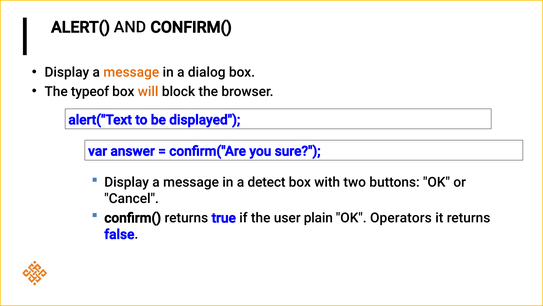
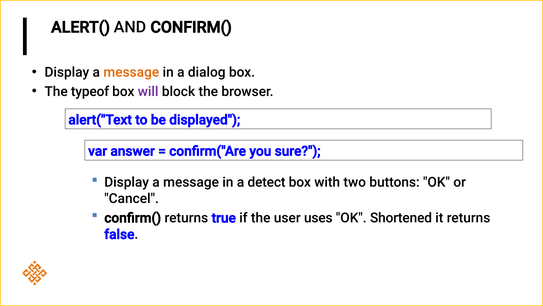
will colour: orange -> purple
plain: plain -> uses
Operators: Operators -> Shortened
